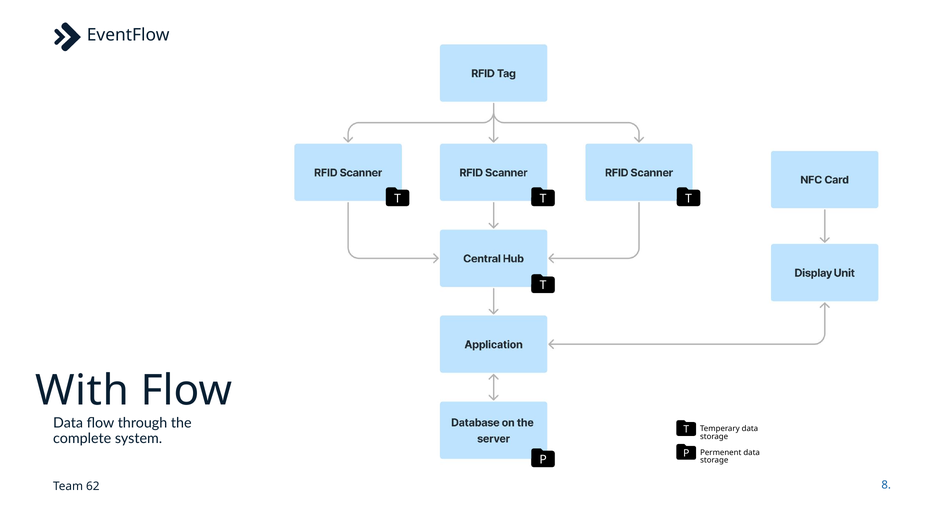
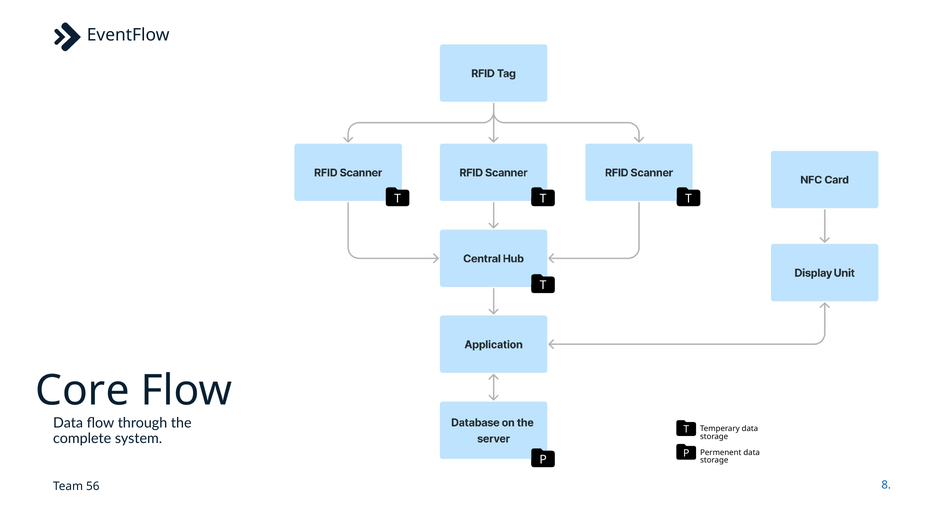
With: With -> Core
62: 62 -> 56
